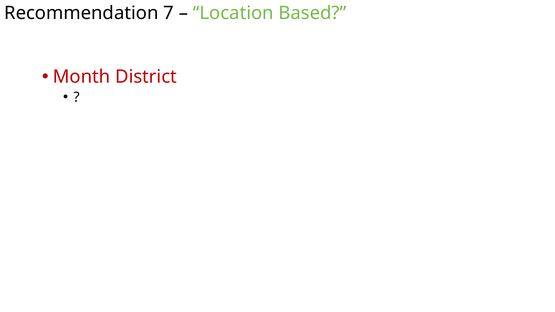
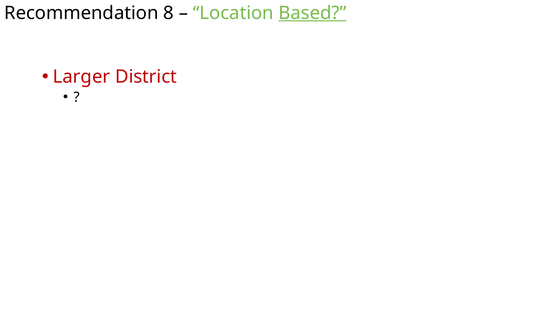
7: 7 -> 8
Based underline: none -> present
Month: Month -> Larger
